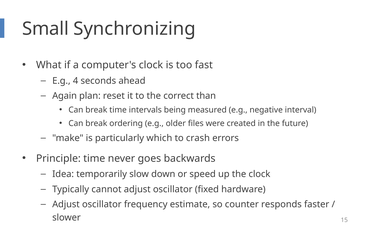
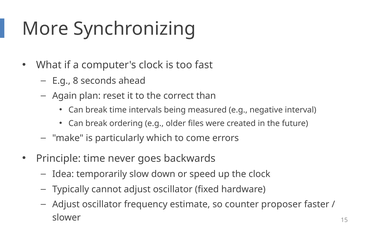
Small: Small -> More
4: 4 -> 8
crash: crash -> come
responds: responds -> proposer
